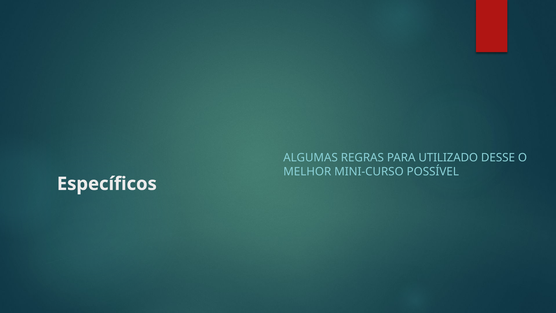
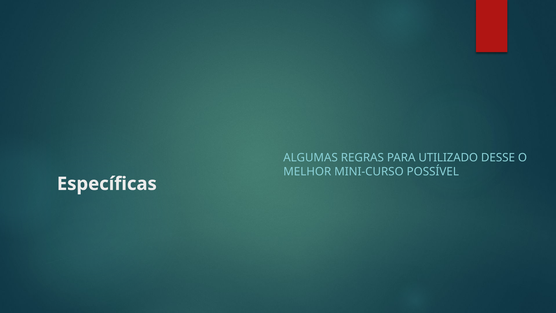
Específicos: Específicos -> Específicas
